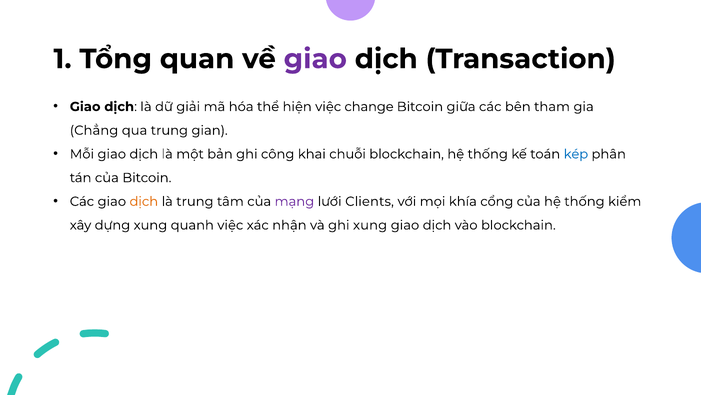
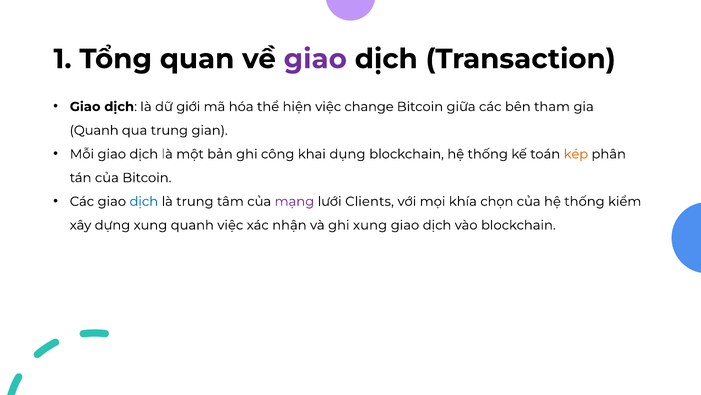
giải: giải -> giới
Chẳng at (94, 130): Chẳng -> Quanh
chuỗi: chuỗi -> dụng
kép colour: blue -> orange
dịch at (144, 201) colour: orange -> blue
cổng: cổng -> chọn
